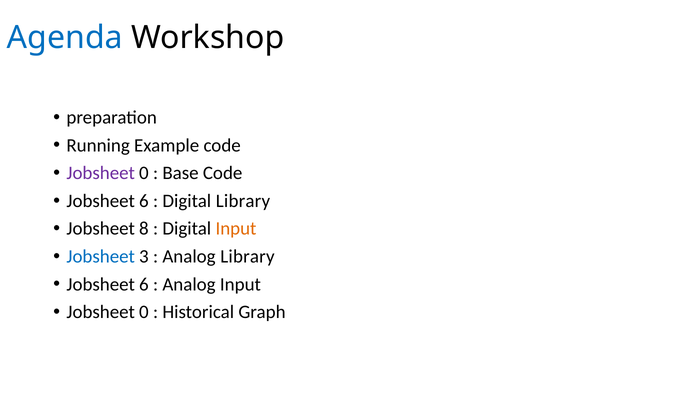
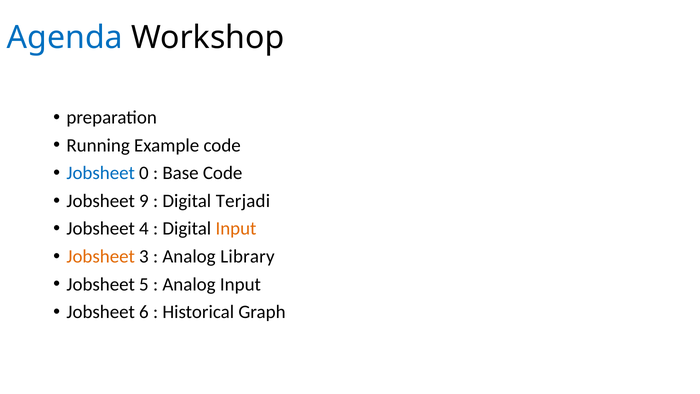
Jobsheet at (101, 173) colour: purple -> blue
6 at (144, 201): 6 -> 9
Digital Library: Library -> Terjadi
8: 8 -> 4
Jobsheet at (101, 256) colour: blue -> orange
6 at (144, 284): 6 -> 5
0 at (144, 312): 0 -> 6
